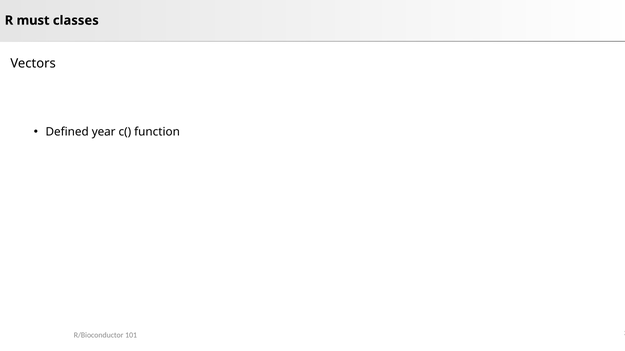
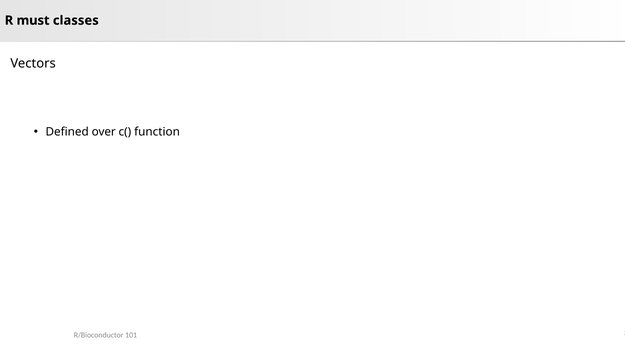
year: year -> over
